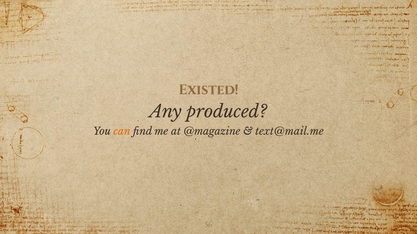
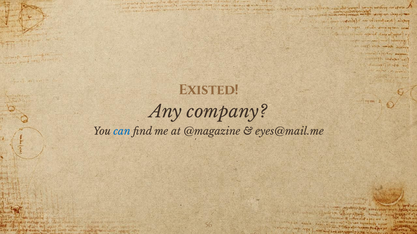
produced: produced -> company
can colour: orange -> blue
text@mail.me: text@mail.me -> eyes@mail.me
